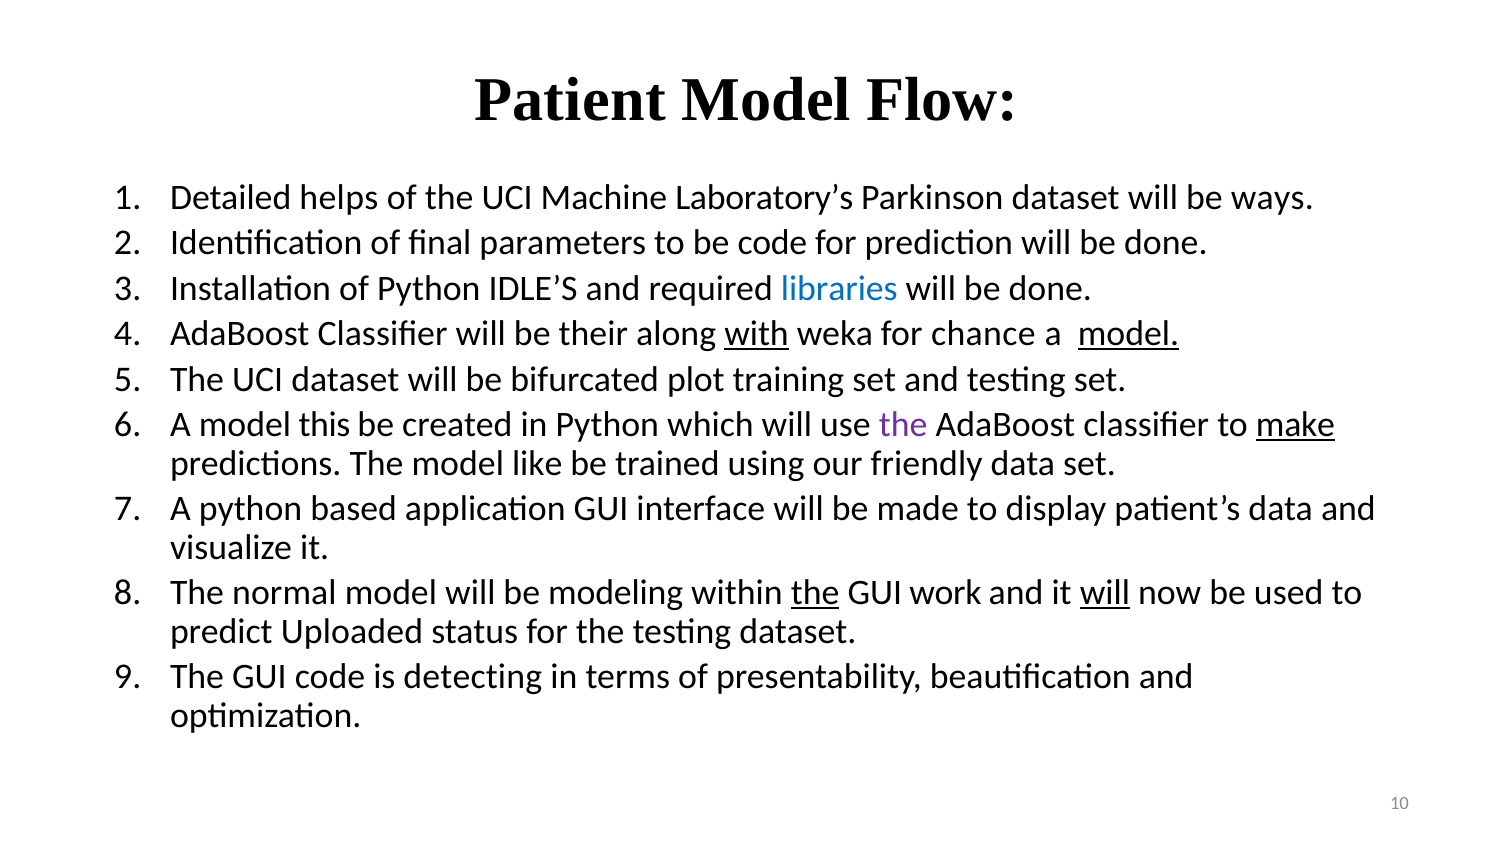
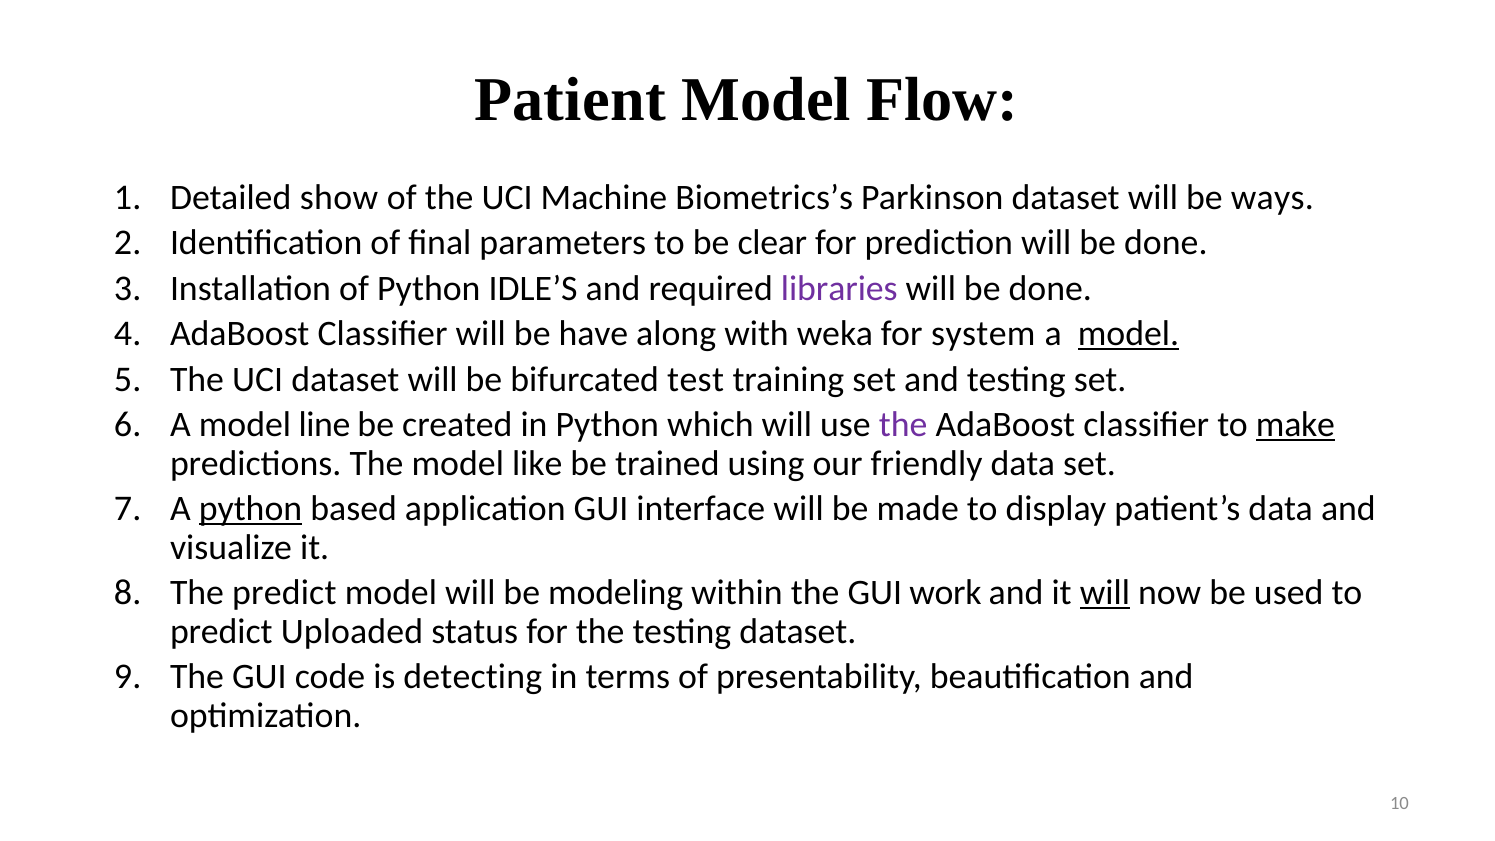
helps: helps -> show
Laboratory’s: Laboratory’s -> Biometrics’s
be code: code -> clear
libraries colour: blue -> purple
their: their -> have
with underline: present -> none
chance: chance -> system
plot: plot -> test
this: this -> line
python at (250, 509) underline: none -> present
The normal: normal -> predict
the at (815, 593) underline: present -> none
